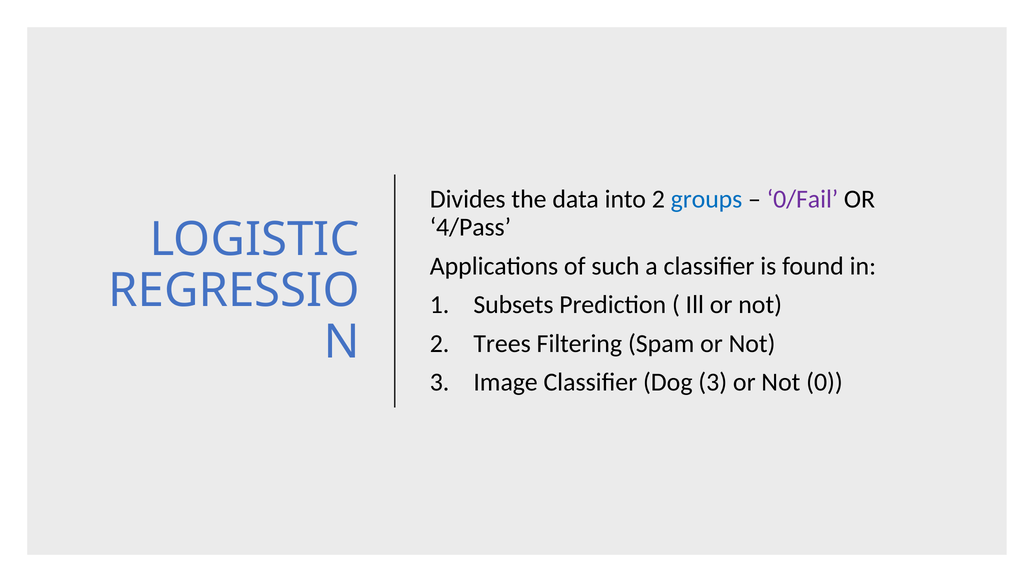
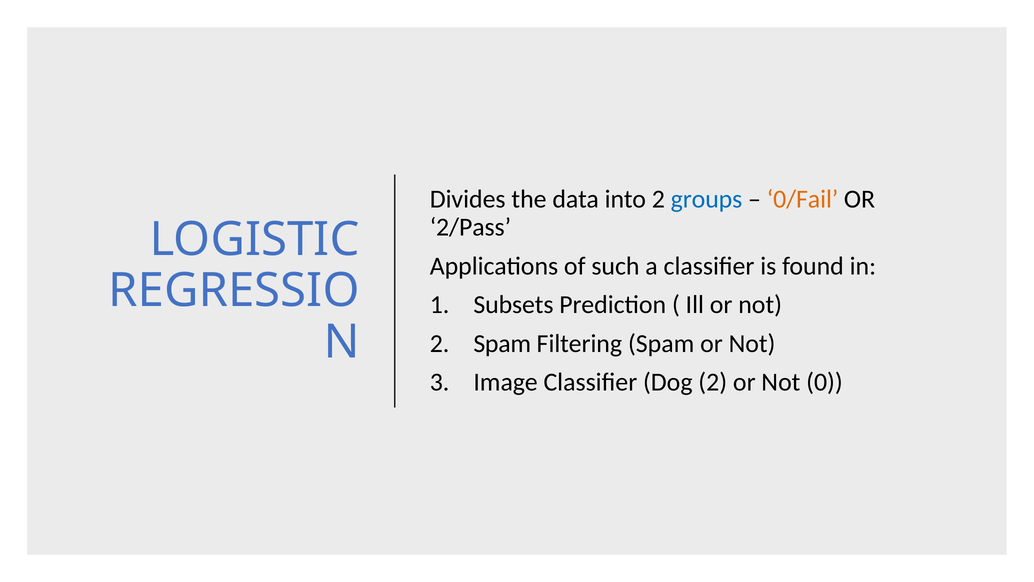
0/Fail colour: purple -> orange
4/Pass: 4/Pass -> 2/Pass
2 Trees: Trees -> Spam
Dog 3: 3 -> 2
